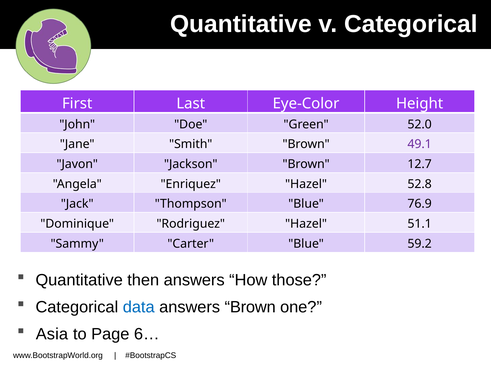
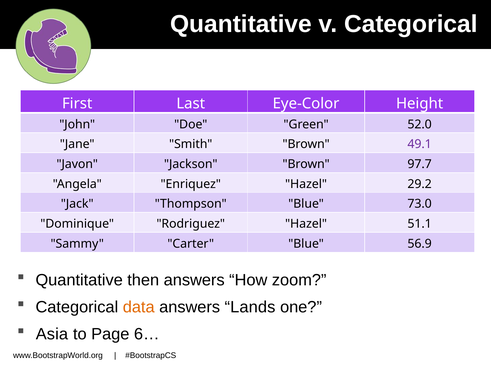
12.7: 12.7 -> 97.7
52.8: 52.8 -> 29.2
76.9: 76.9 -> 73.0
59.2: 59.2 -> 56.9
those: those -> zoom
data colour: blue -> orange
answers Brown: Brown -> Lands
